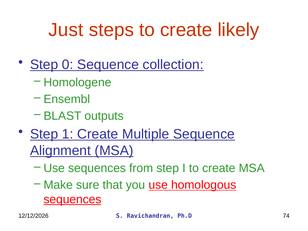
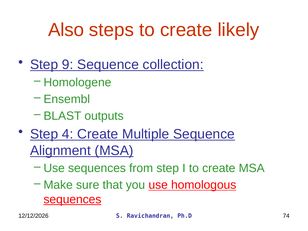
Just: Just -> Also
0: 0 -> 9
1: 1 -> 4
